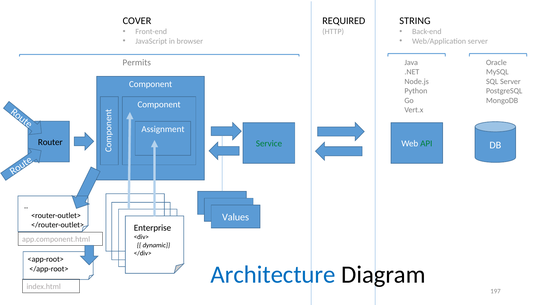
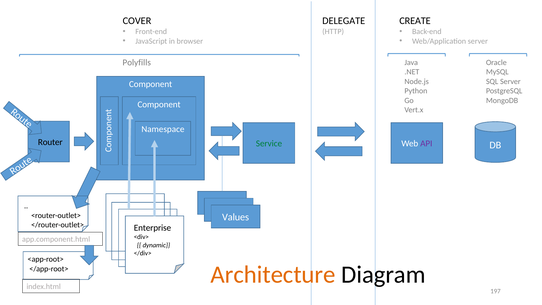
REQUIRED: REQUIRED -> DELEGATE
STRING: STRING -> CREATE
Permits: Permits -> Polyfills
Assignment: Assignment -> Namespace
API colour: green -> purple
Architecture colour: blue -> orange
